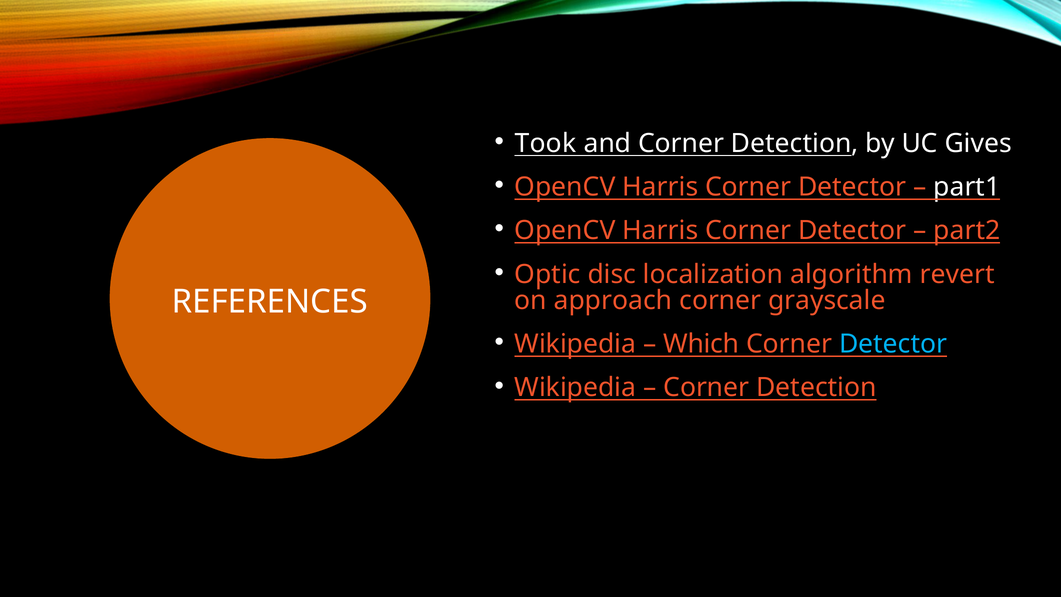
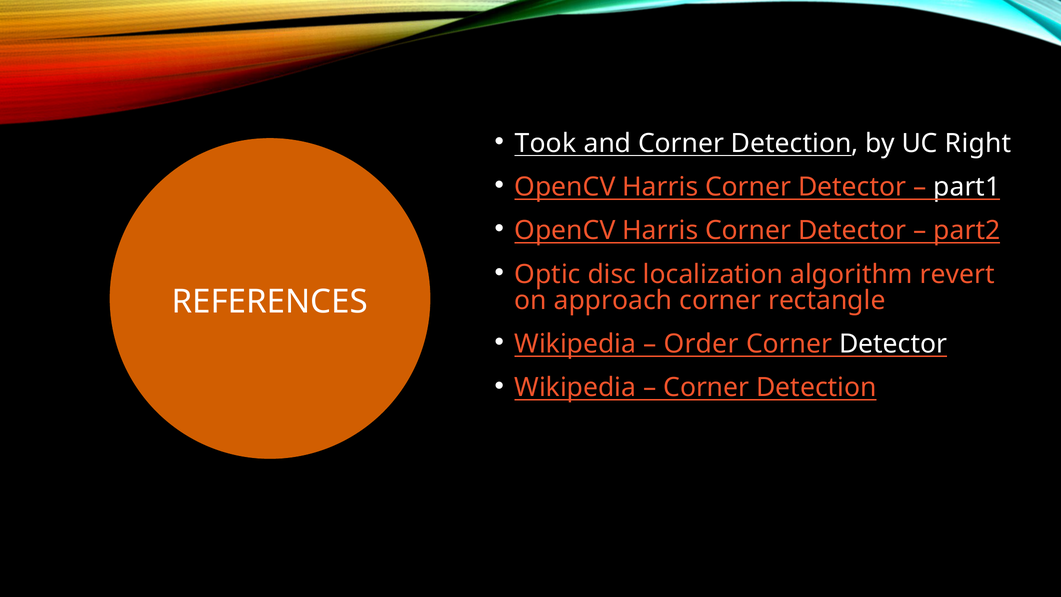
Gives: Gives -> Right
grayscale: grayscale -> rectangle
Which: Which -> Order
Detector at (893, 344) colour: light blue -> white
